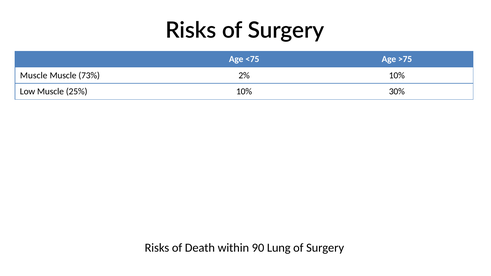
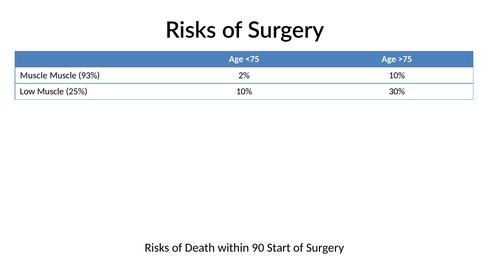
73%: 73% -> 93%
Lung: Lung -> Start
